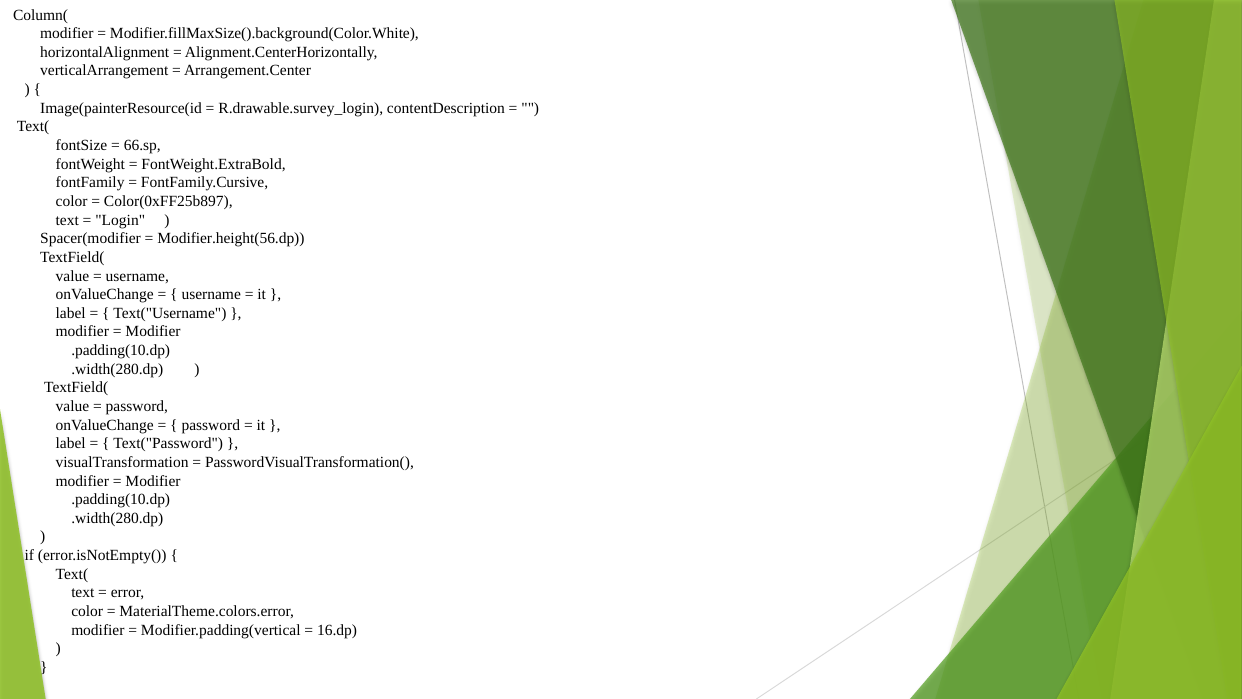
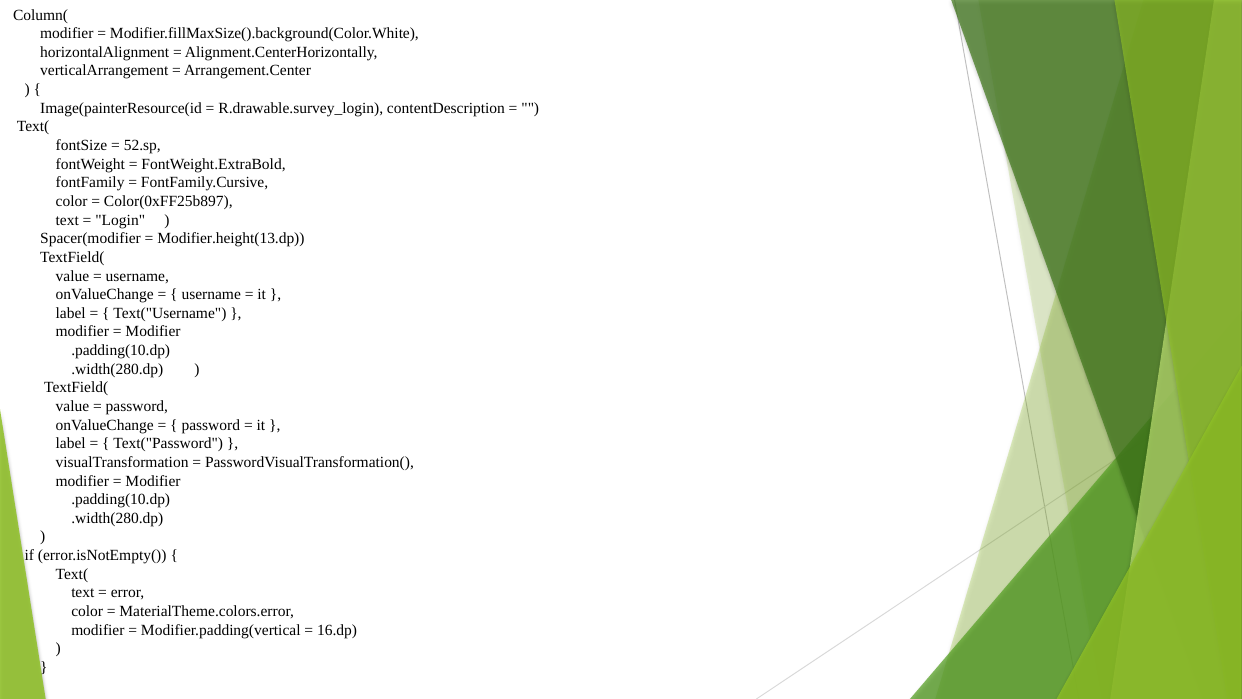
66.sp: 66.sp -> 52.sp
Modifier.height(56.dp: Modifier.height(56.dp -> Modifier.height(13.dp
